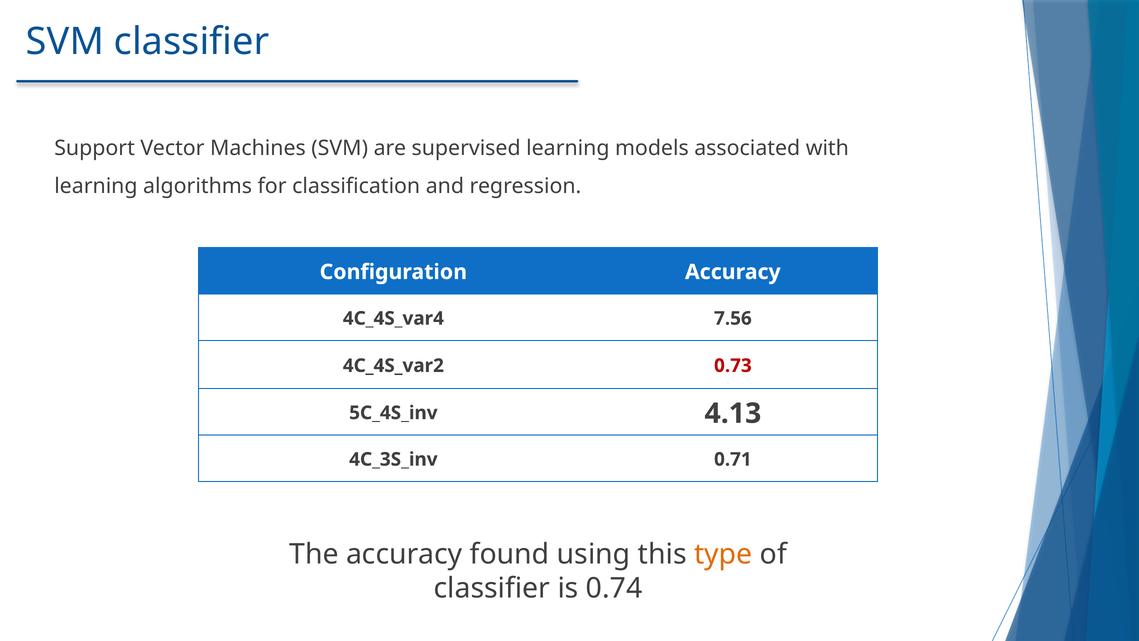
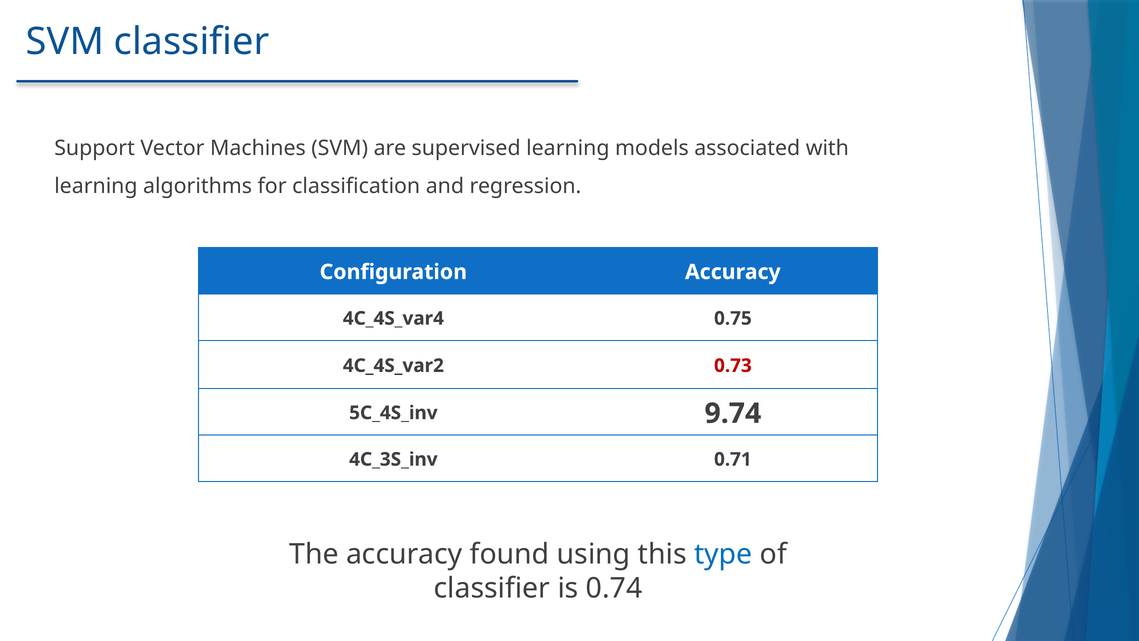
7.56: 7.56 -> 0.75
4.13: 4.13 -> 9.74
type colour: orange -> blue
